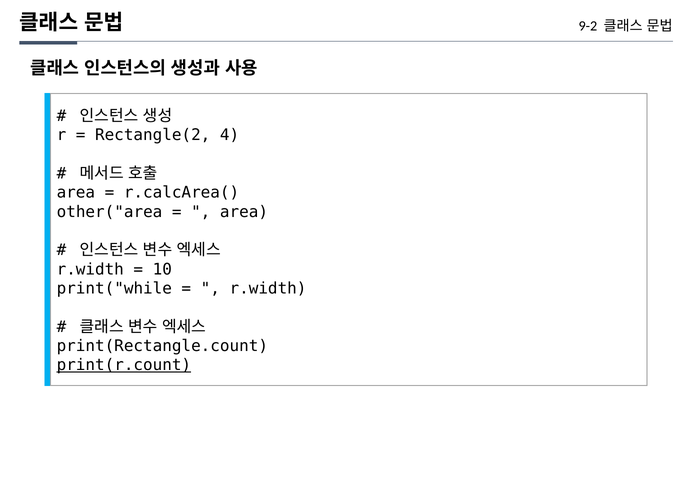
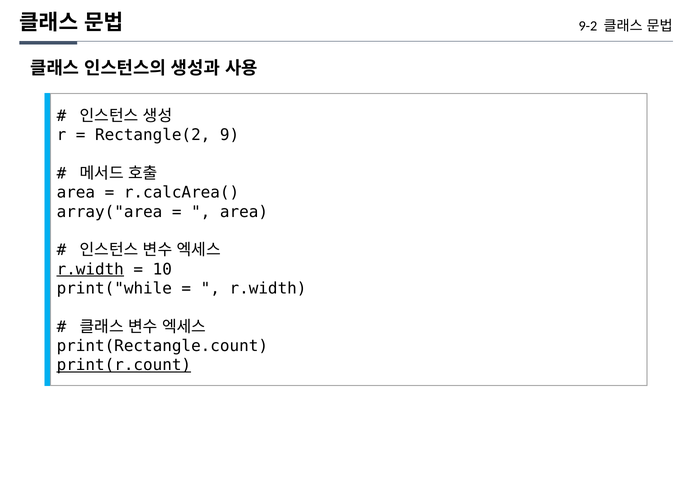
4: 4 -> 9
other("area: other("area -> array("area
r.width at (90, 269) underline: none -> present
